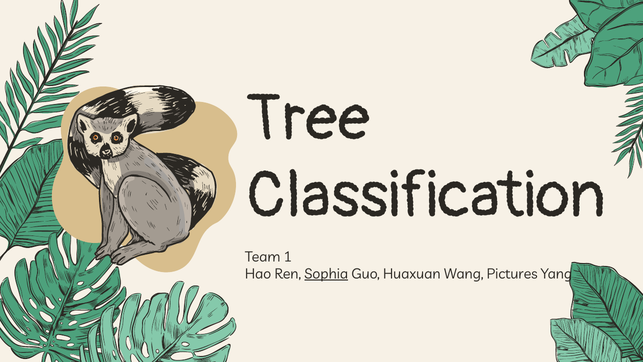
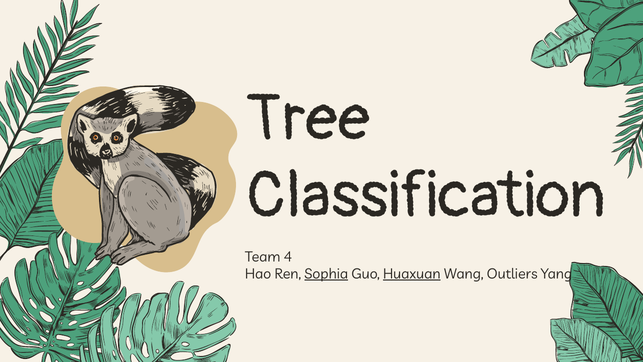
1: 1 -> 4
Huaxuan underline: none -> present
Pictures: Pictures -> Outliers
